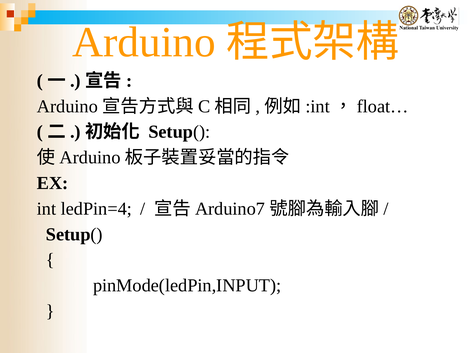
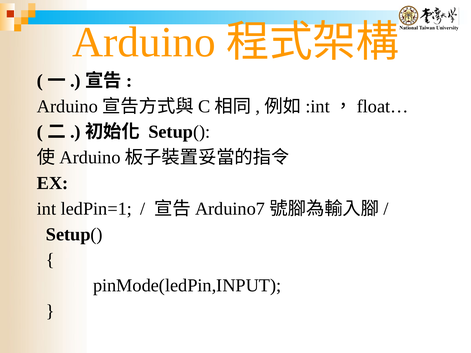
ledPin=4: ledPin=4 -> ledPin=1
